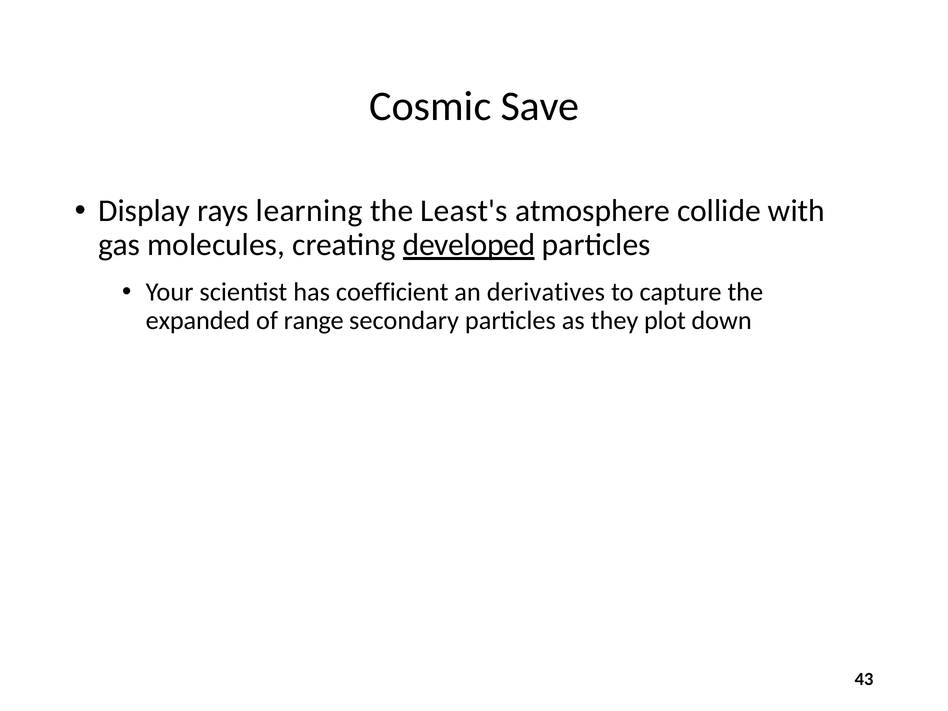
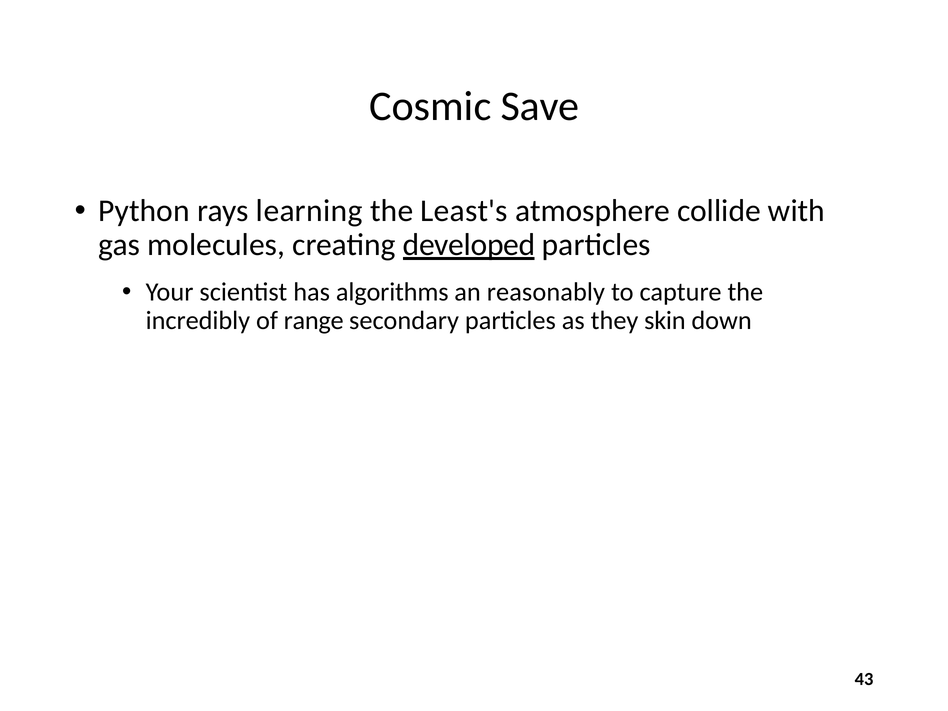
Display: Display -> Python
coefficient: coefficient -> algorithms
derivatives: derivatives -> reasonably
expanded: expanded -> incredibly
plot: plot -> skin
